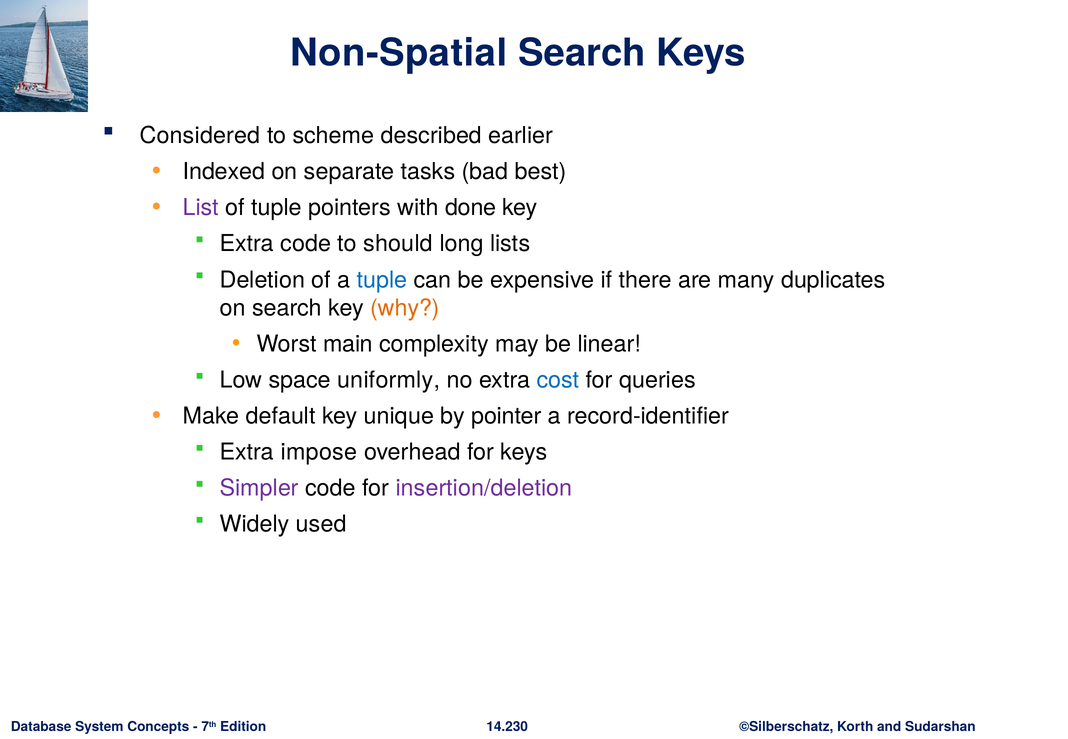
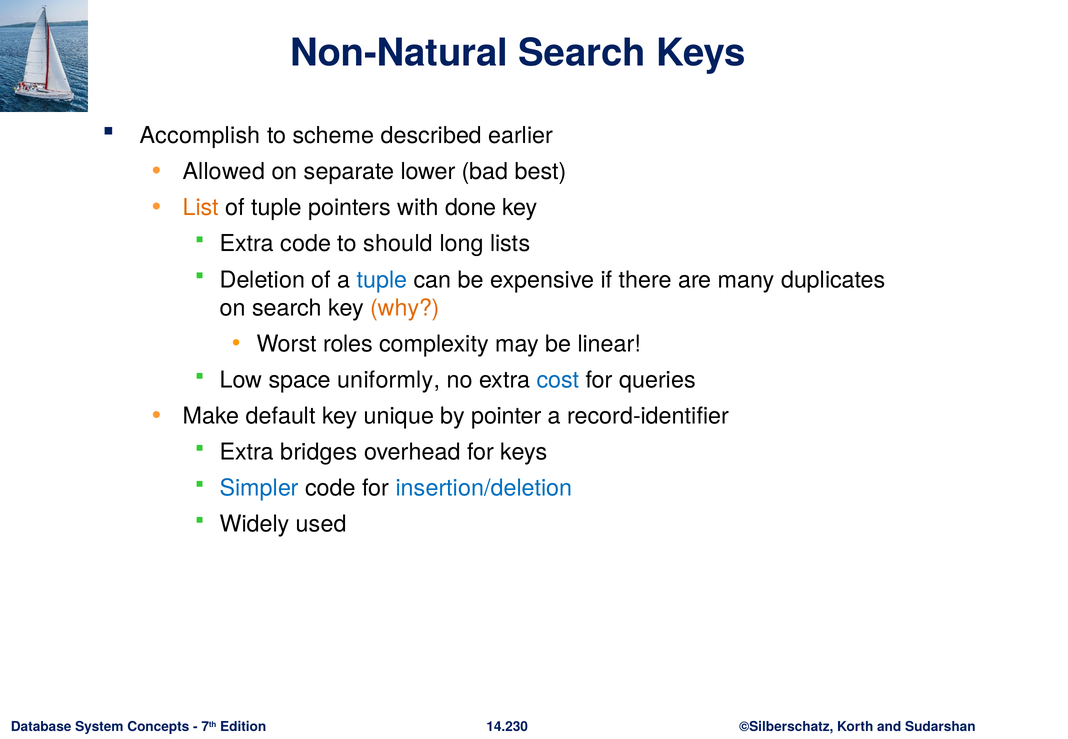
Non-Spatial: Non-Spatial -> Non-Natural
Considered: Considered -> Accomplish
Indexed: Indexed -> Allowed
tasks: tasks -> lower
List colour: purple -> orange
main: main -> roles
impose: impose -> bridges
Simpler colour: purple -> blue
insertion/deletion colour: purple -> blue
